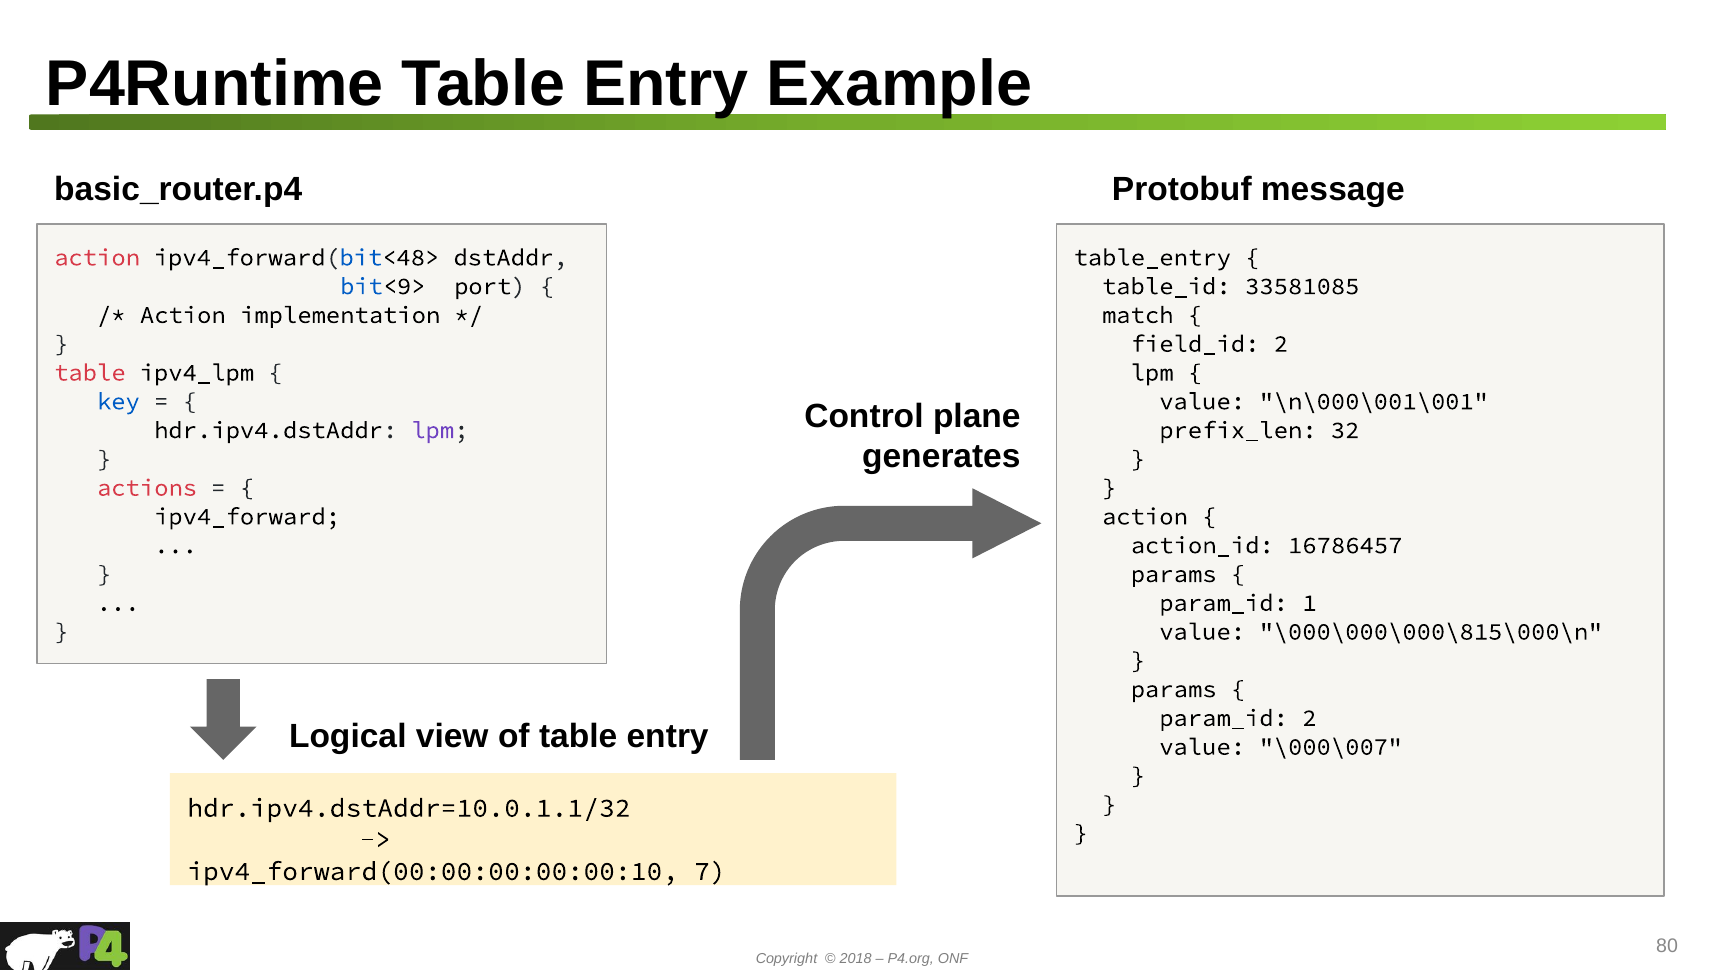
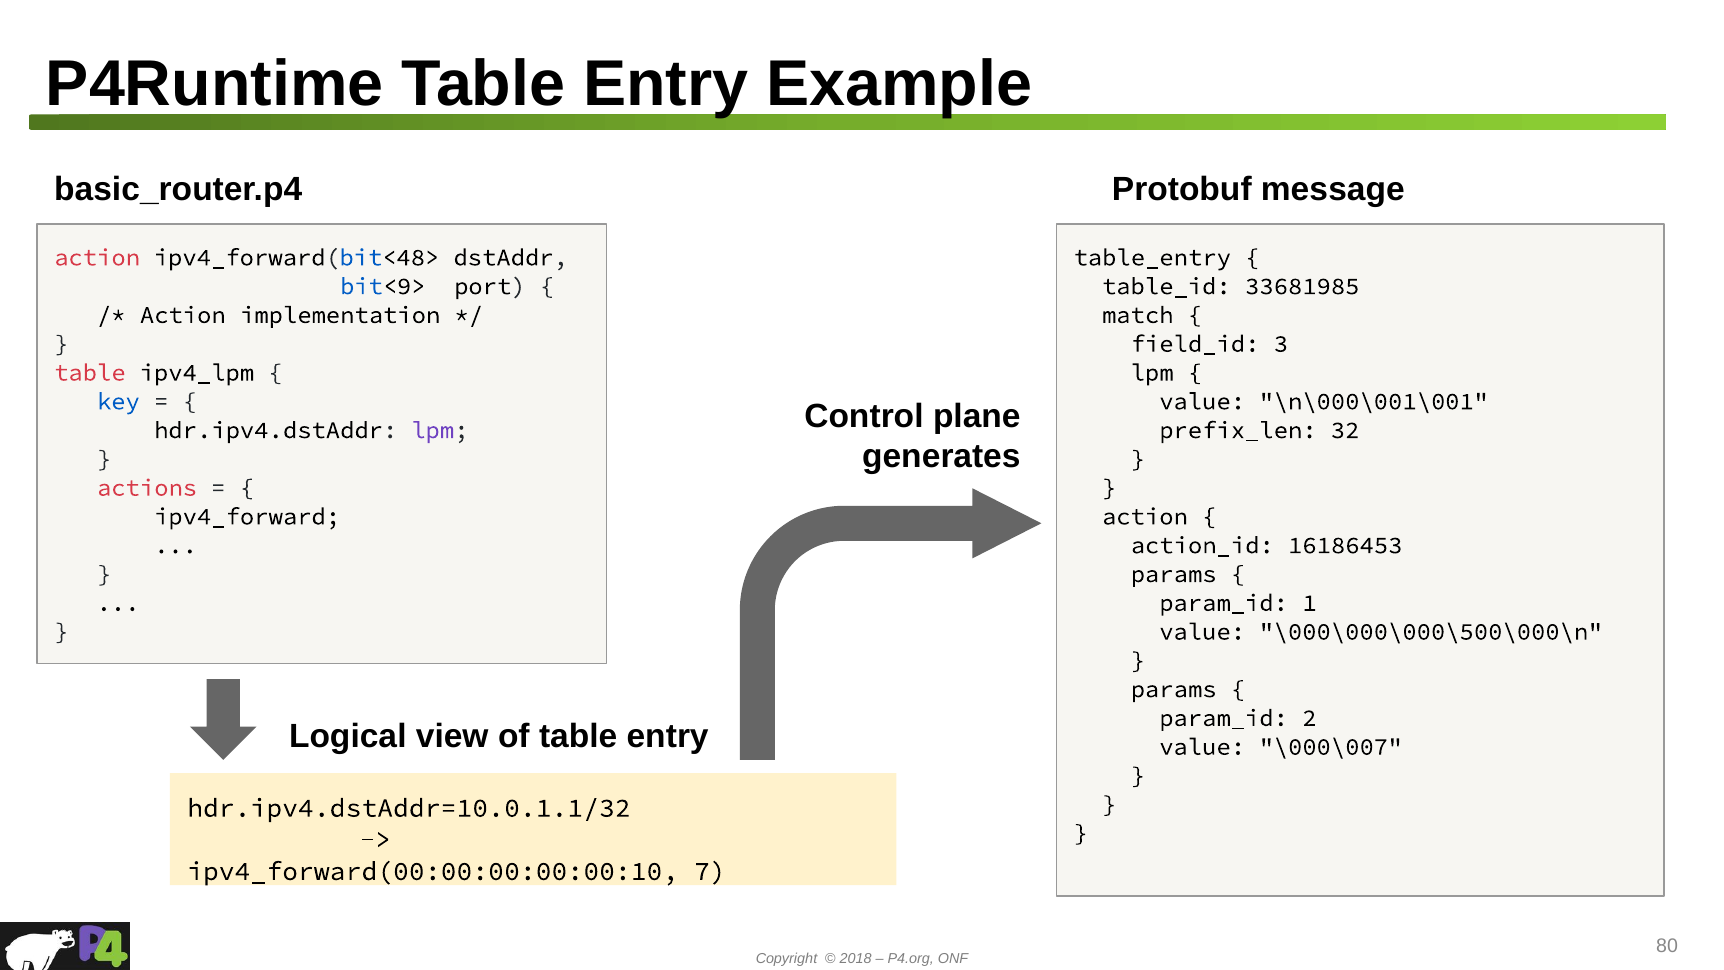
33581085: 33581085 -> 33681985
field_id 2: 2 -> 3
16786457: 16786457 -> 16186453
\000\000\000\815\000\n: \000\000\000\815\000\n -> \000\000\000\500\000\n
